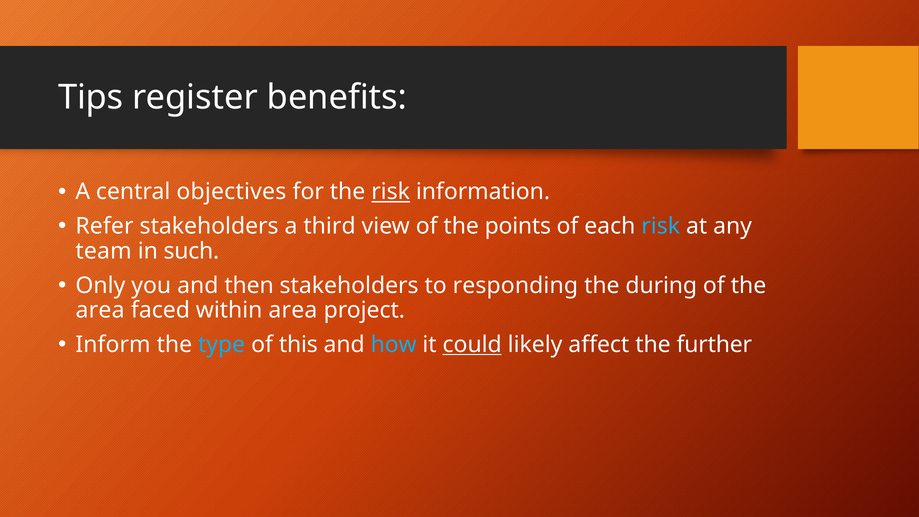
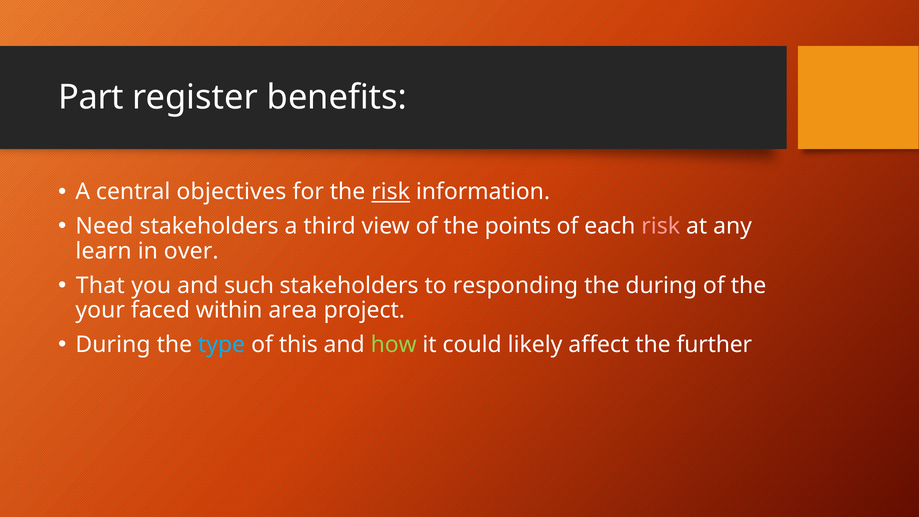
Tips: Tips -> Part
Refer: Refer -> Need
risk at (661, 226) colour: light blue -> pink
team: team -> learn
such: such -> over
Only: Only -> That
then: then -> such
area at (100, 310): area -> your
Inform at (113, 345): Inform -> During
how colour: light blue -> light green
could underline: present -> none
